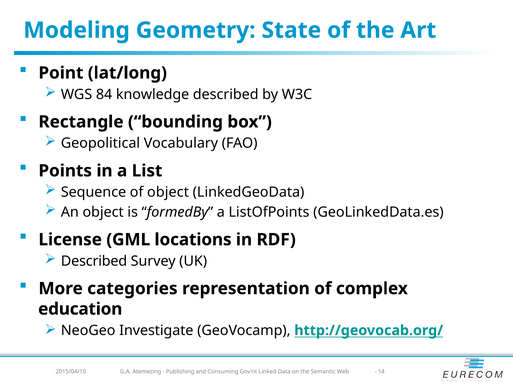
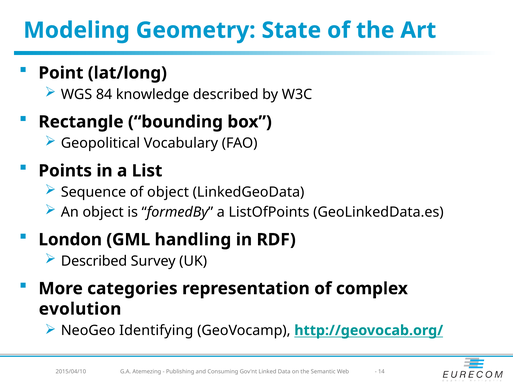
License: License -> London
locations: locations -> handling
education: education -> evolution
Investigate: Investigate -> Identifying
